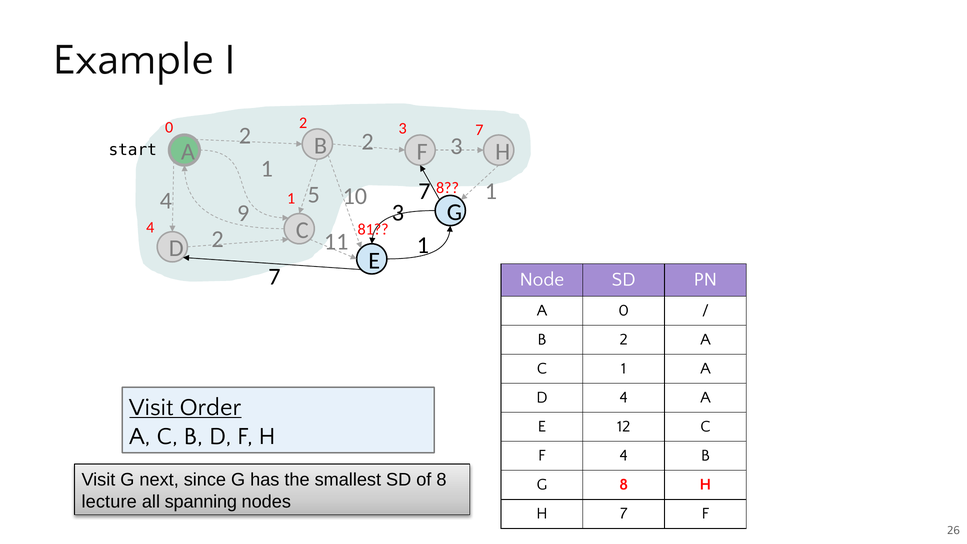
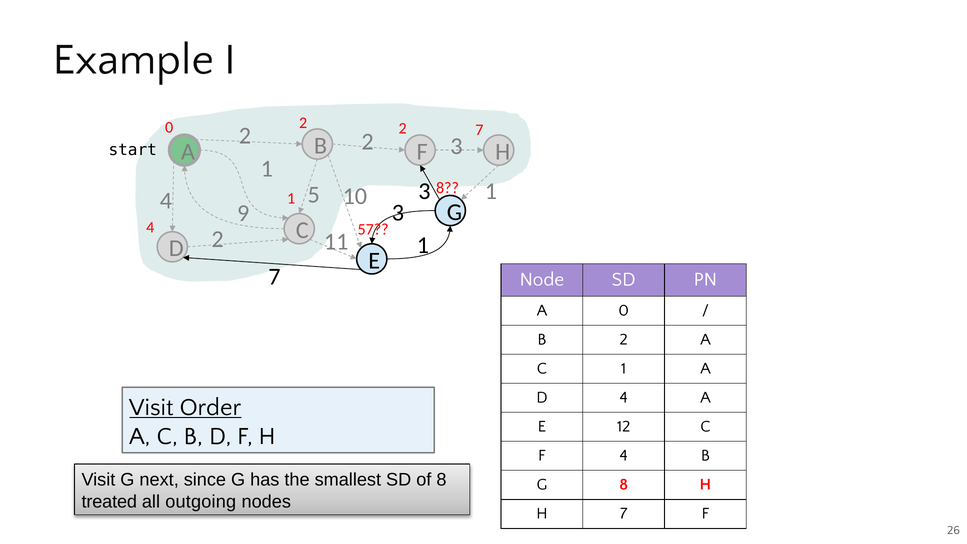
3 at (403, 129): 3 -> 2
10 7: 7 -> 3
81: 81 -> 57
lecture: lecture -> treated
spanning: spanning -> outgoing
